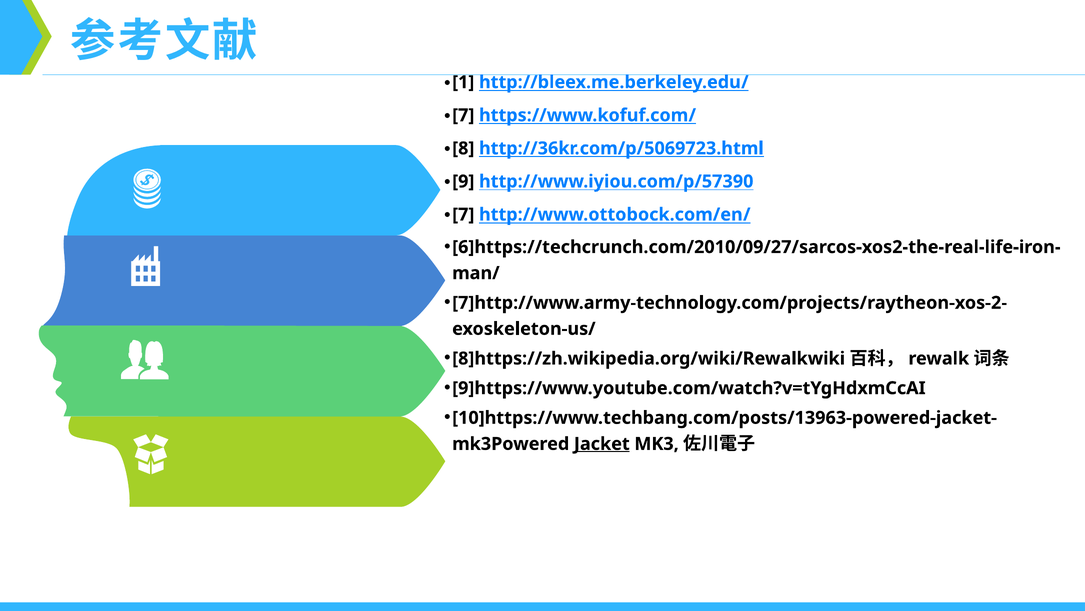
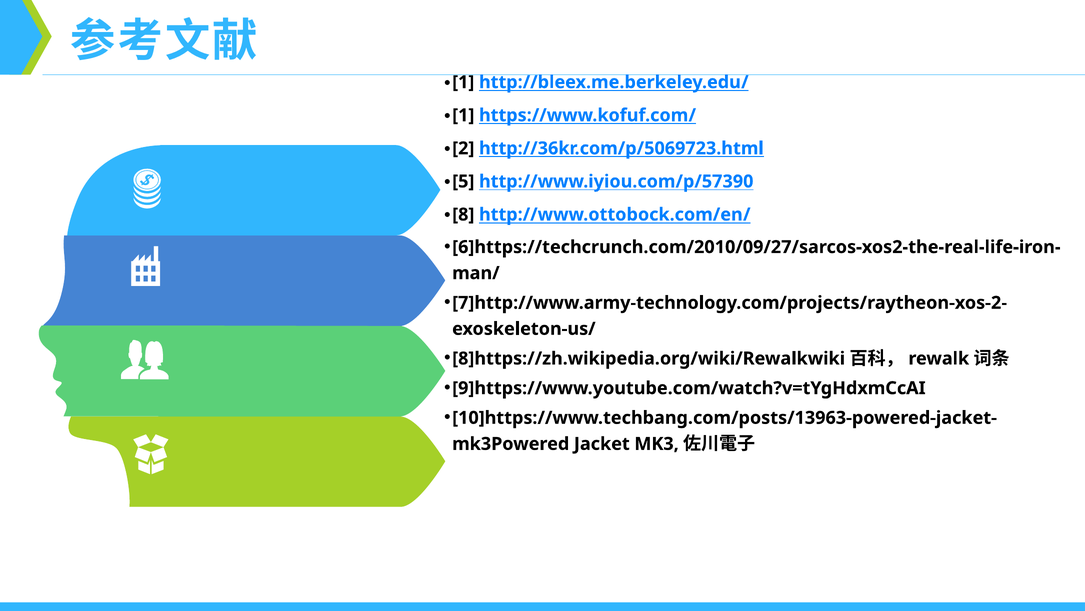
7 at (463, 115): 7 -> 1
8: 8 -> 2
9: 9 -> 5
7 at (463, 214): 7 -> 8
Jacket underline: present -> none
